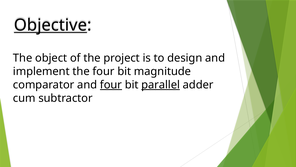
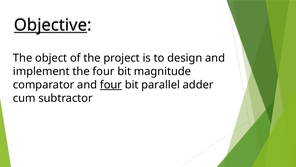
parallel underline: present -> none
